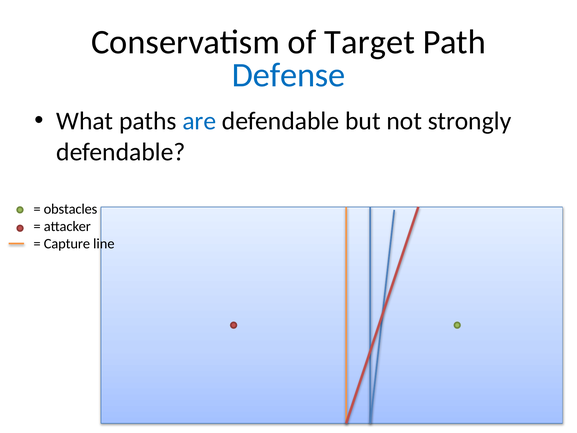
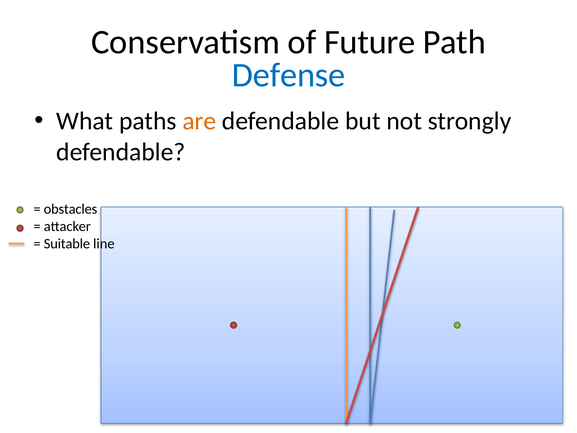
Target: Target -> Future
are colour: blue -> orange
Capture: Capture -> Suitable
